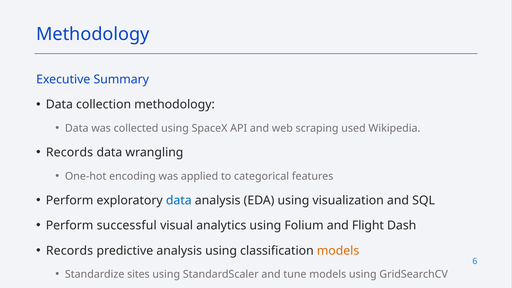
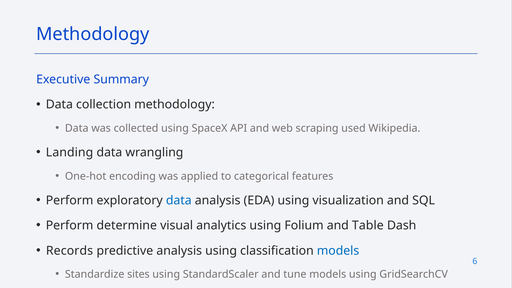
Records at (70, 153): Records -> Landing
successful: successful -> determine
Flight: Flight -> Table
models at (338, 251) colour: orange -> blue
